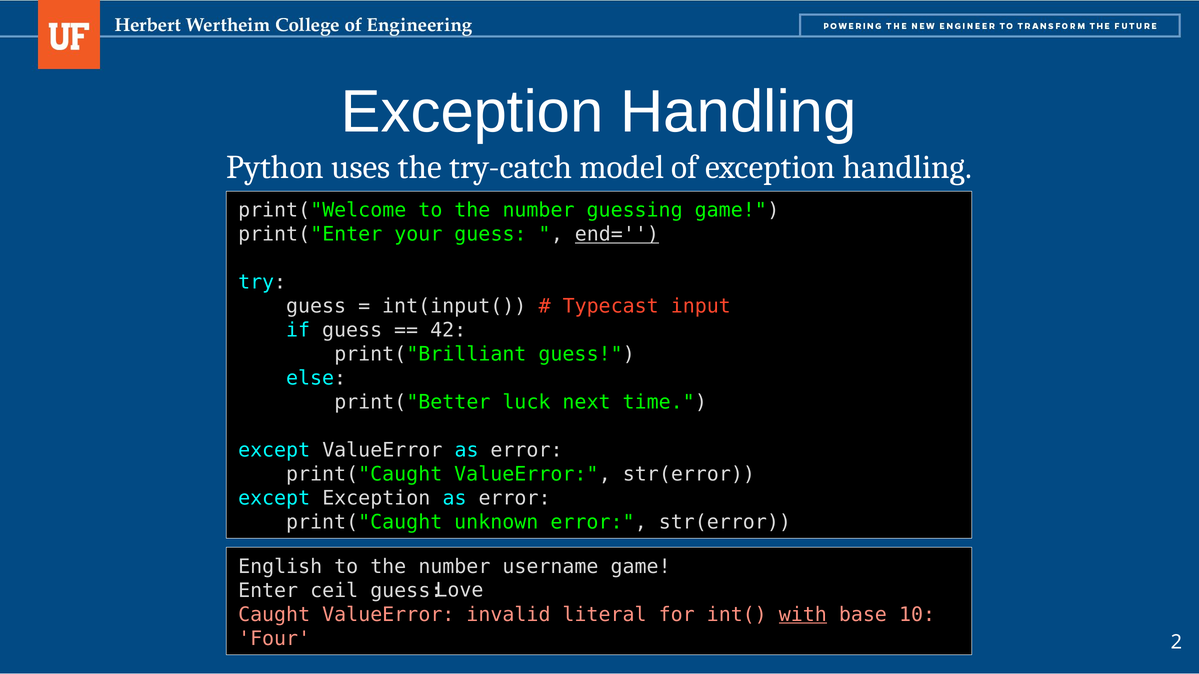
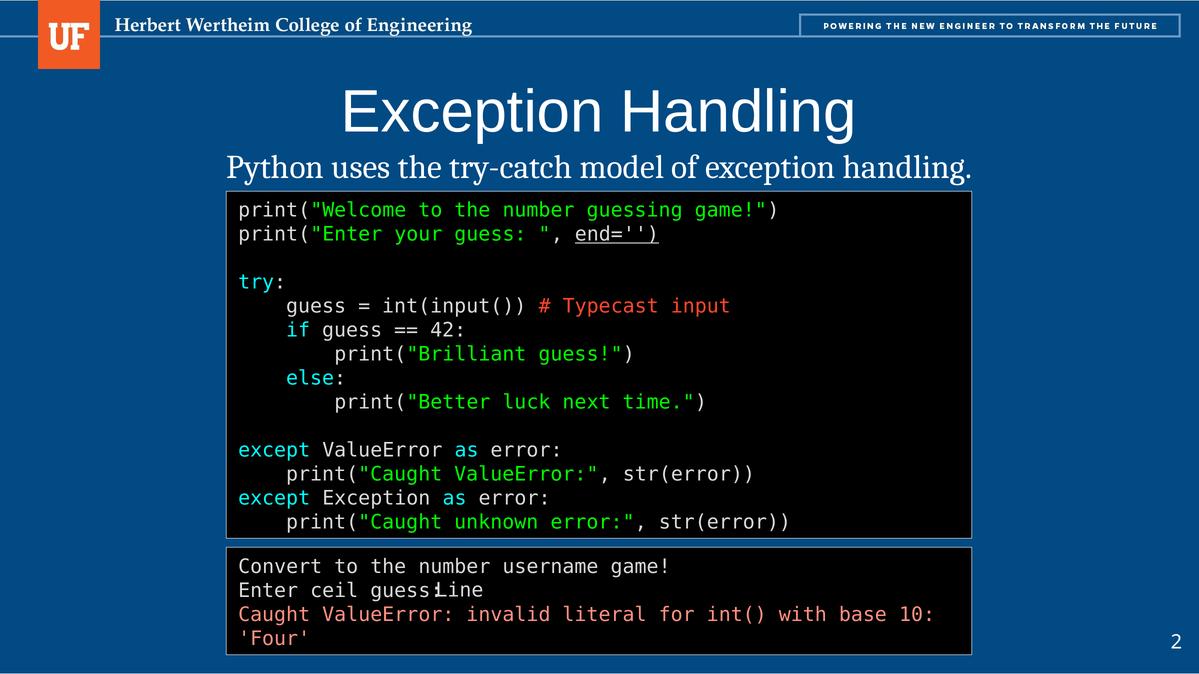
English: English -> Convert
Love: Love -> Line
with underline: present -> none
